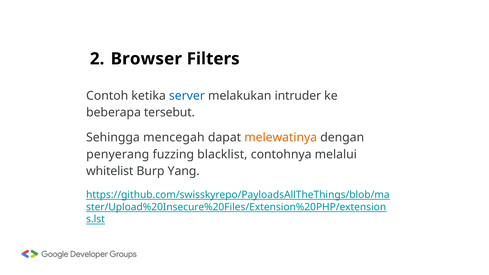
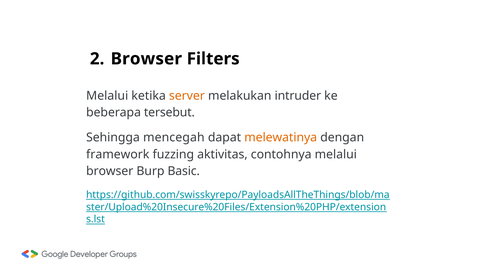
Contoh at (107, 96): Contoh -> Melalui
server colour: blue -> orange
penyerang: penyerang -> framework
blacklist: blacklist -> aktivitas
whitelist at (110, 171): whitelist -> browser
Yang: Yang -> Basic
